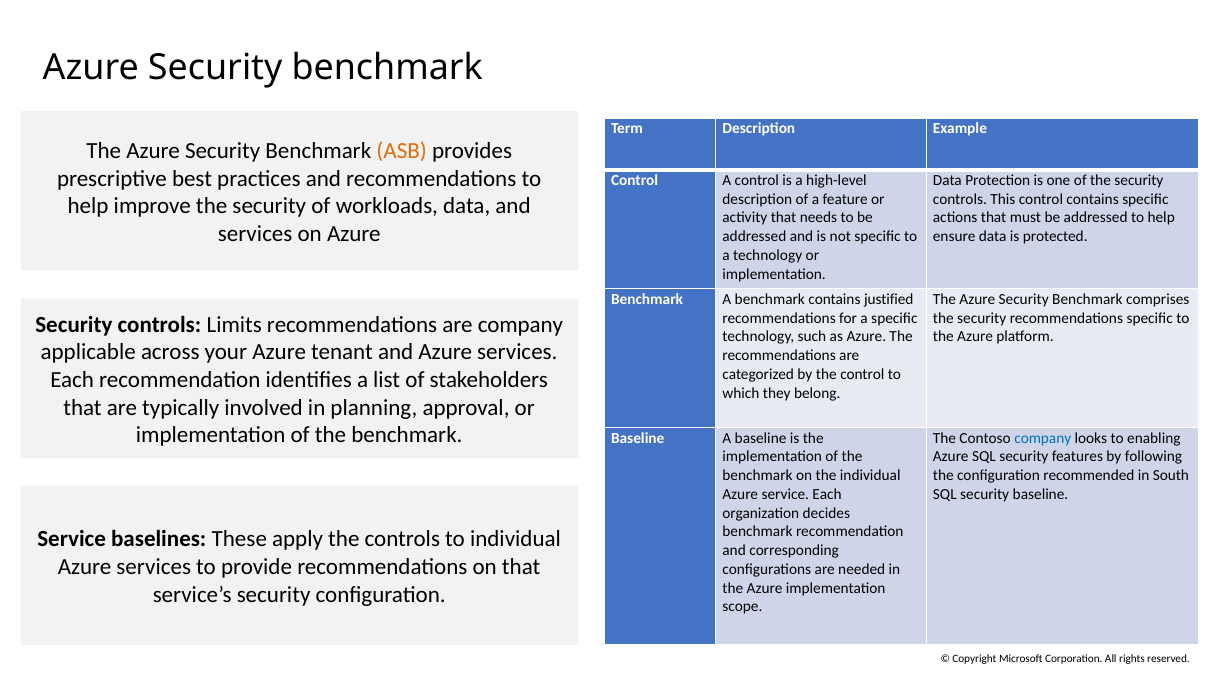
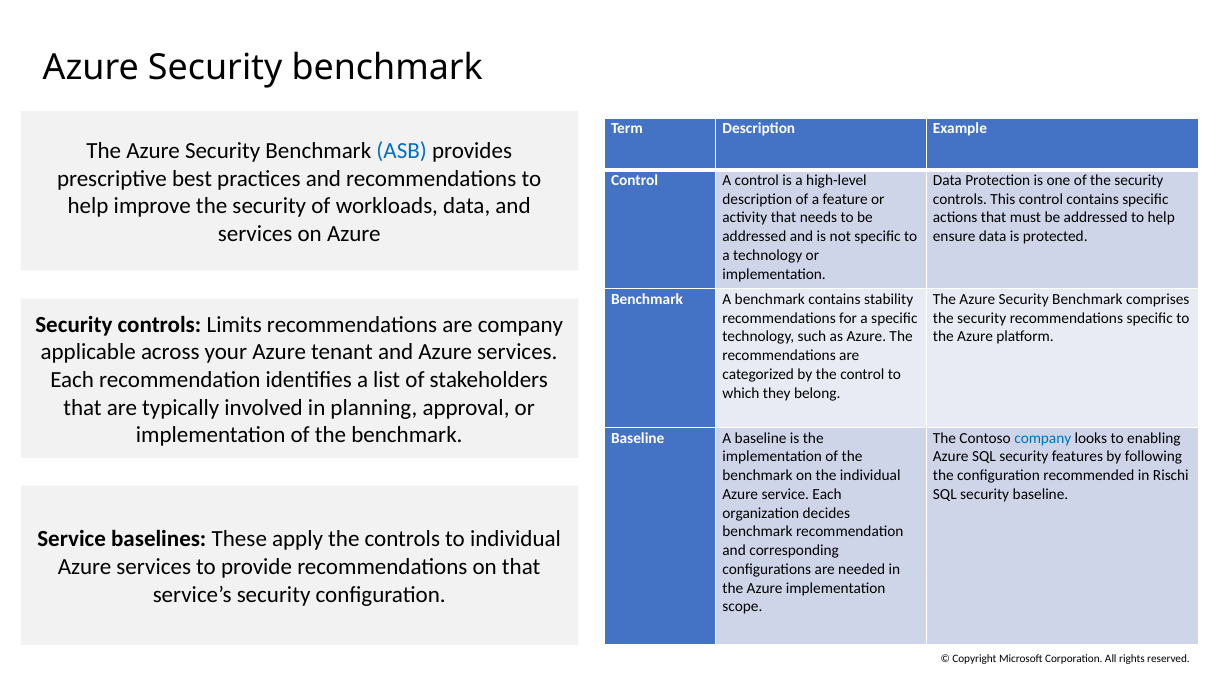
ASB colour: orange -> blue
justified: justified -> stability
South: South -> Rischi
